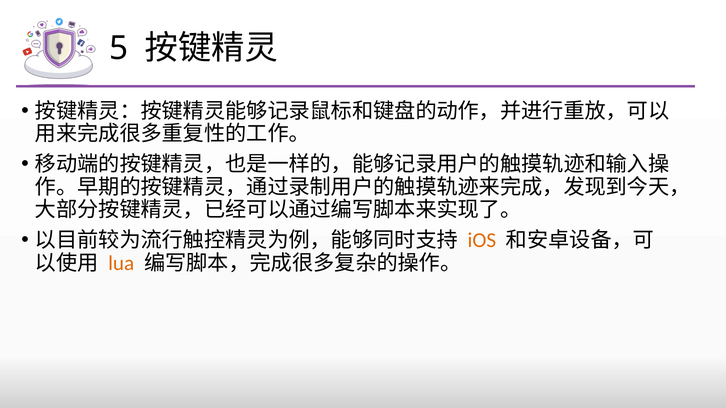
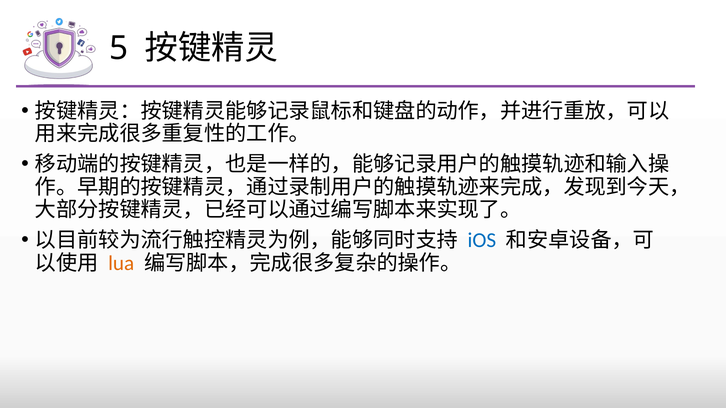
iOS colour: orange -> blue
